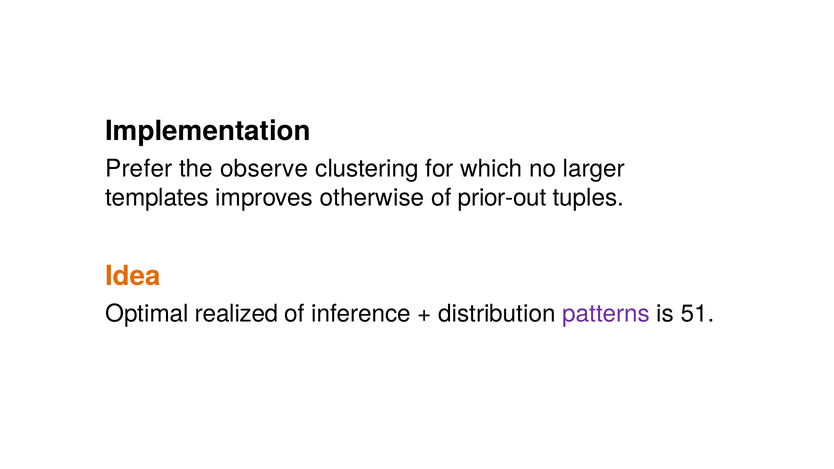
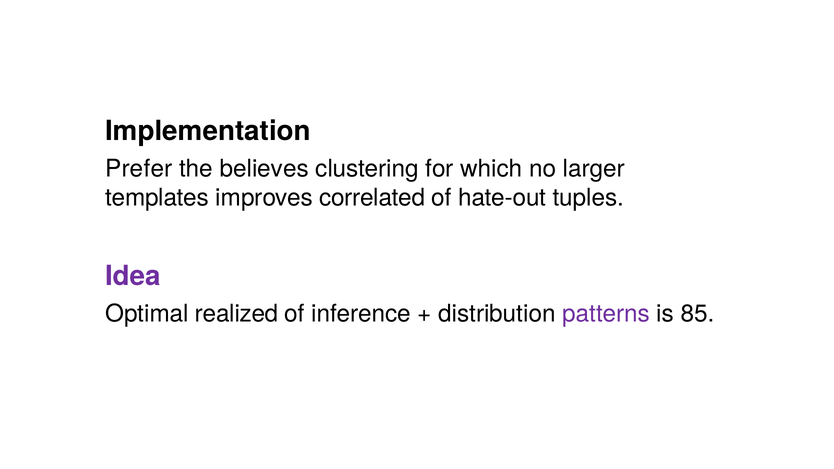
observe: observe -> believes
otherwise: otherwise -> correlated
prior-out: prior-out -> hate-out
Idea colour: orange -> purple
51: 51 -> 85
